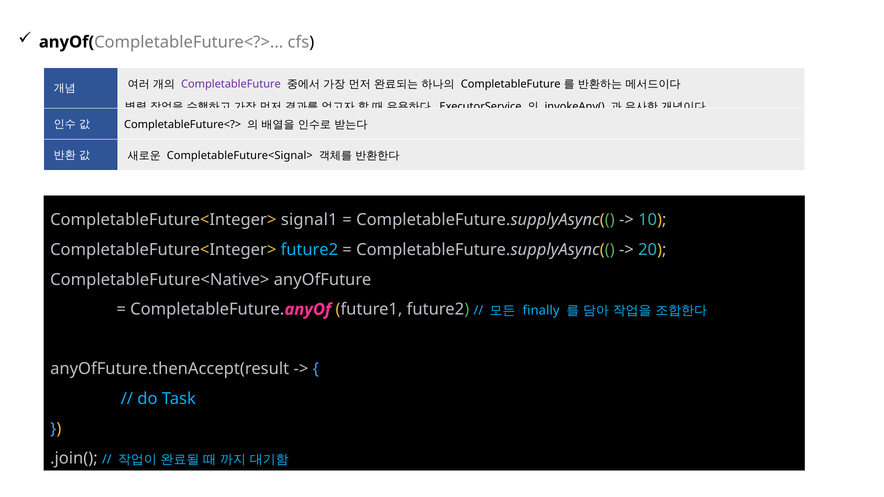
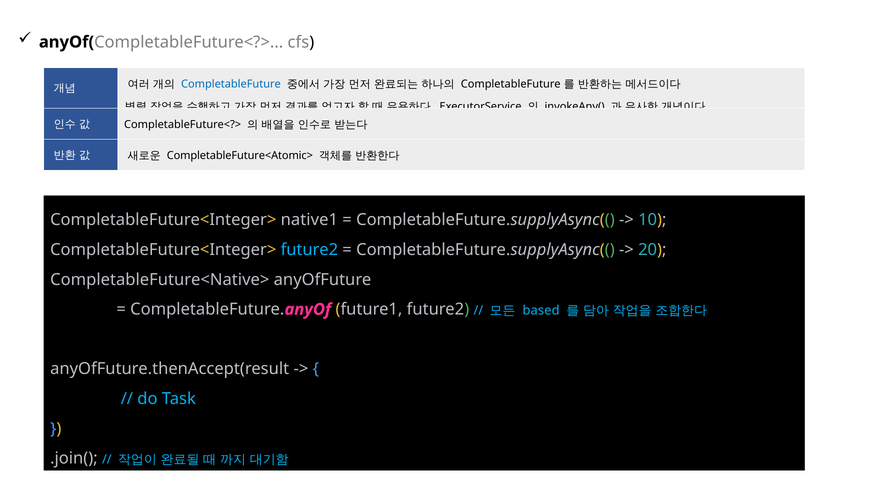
CompletableFuture at (231, 84) colour: purple -> blue
CompletableFuture<Signal>: CompletableFuture<Signal> -> CompletableFuture<Atomic>
signal1: signal1 -> native1
finally: finally -> based
